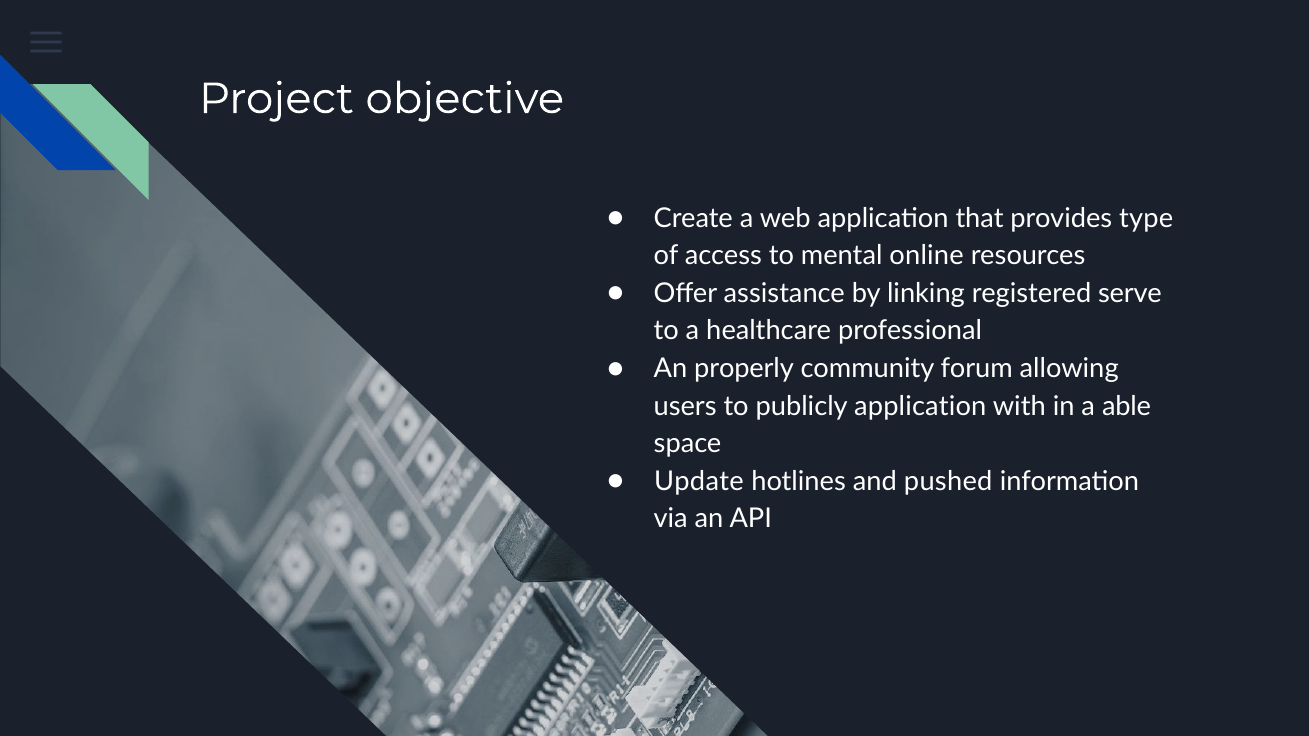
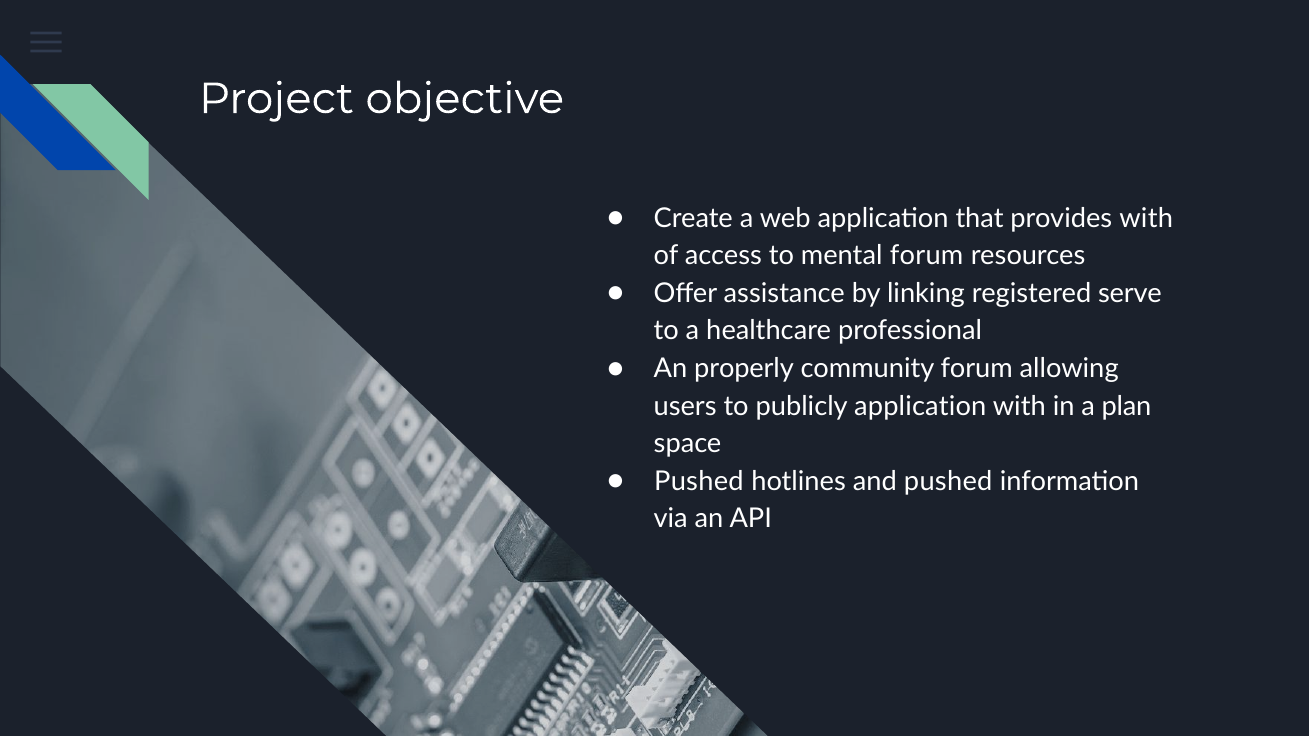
provides type: type -> with
mental online: online -> forum
able: able -> plan
Update at (699, 482): Update -> Pushed
